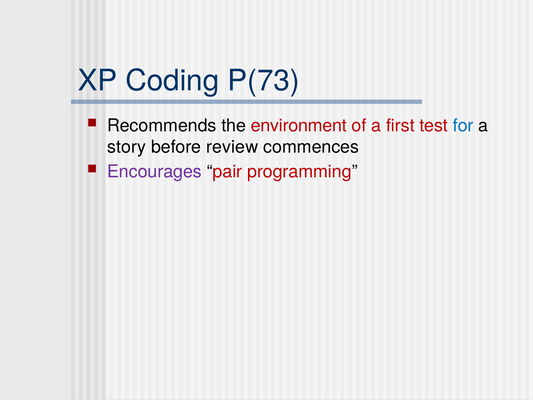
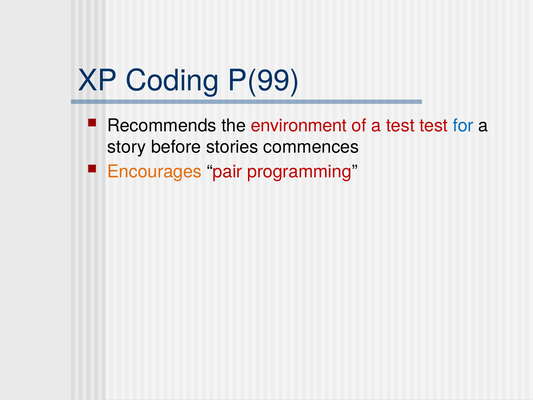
P(73: P(73 -> P(99
a first: first -> test
review: review -> stories
Encourages colour: purple -> orange
